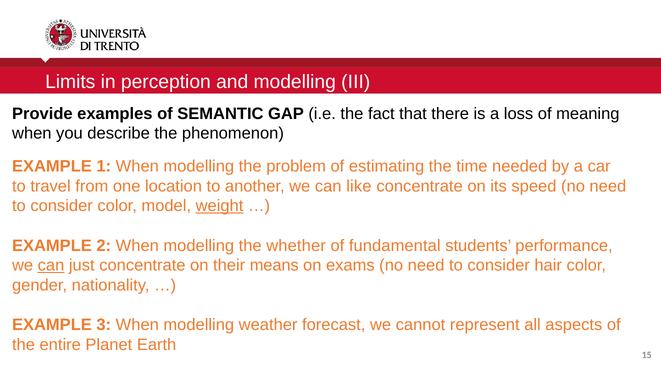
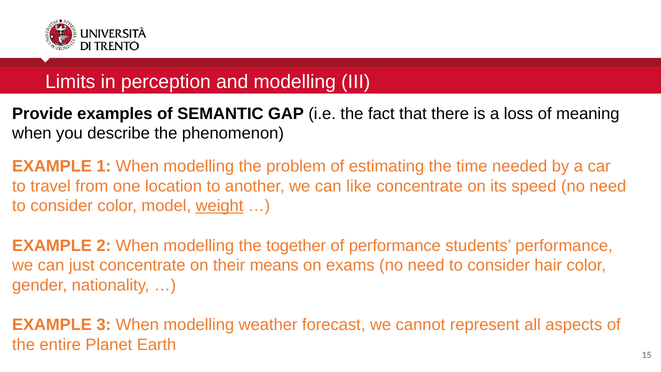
whether: whether -> together
of fundamental: fundamental -> performance
can at (51, 265) underline: present -> none
